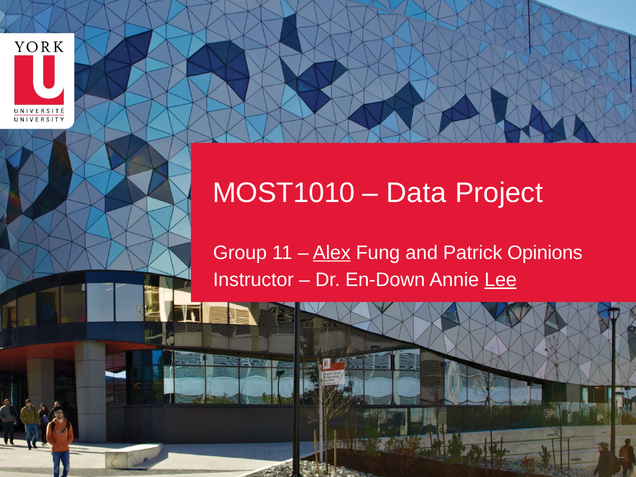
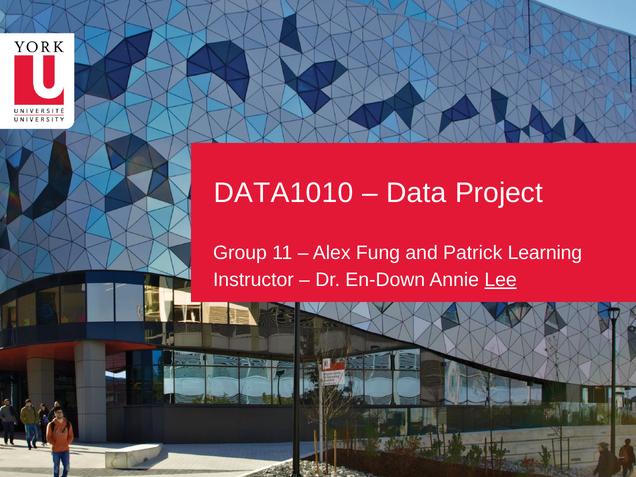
MOST1010: MOST1010 -> DATA1010
Alex underline: present -> none
Opinions: Opinions -> Learning
